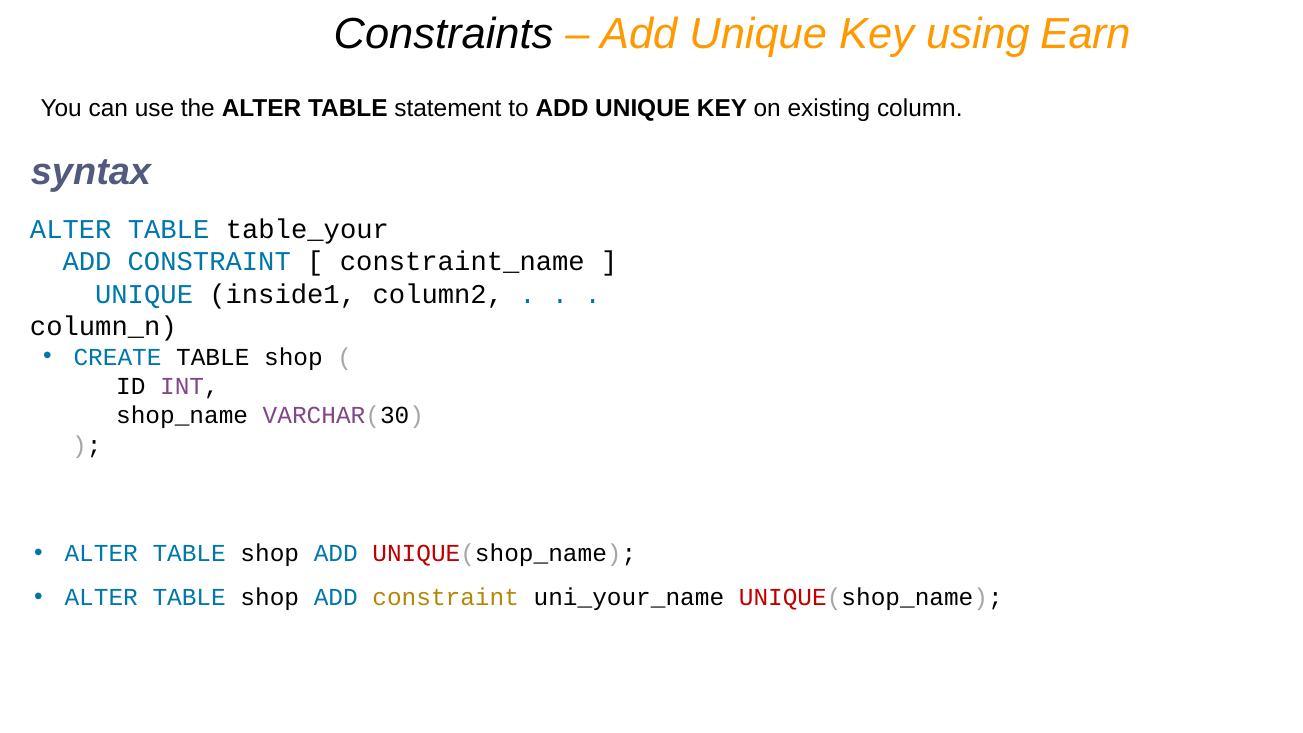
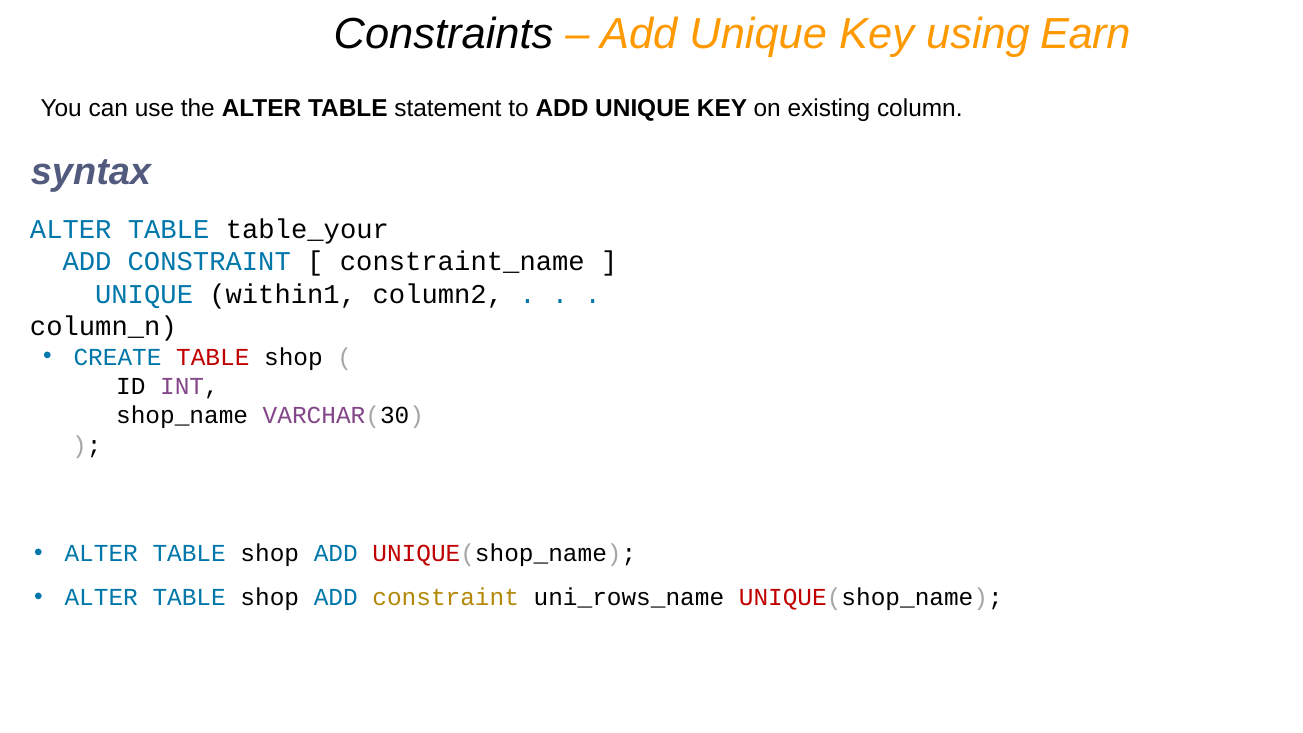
inside1: inside1 -> within1
TABLE at (213, 357) colour: black -> red
uni_your_name: uni_your_name -> uni_rows_name
